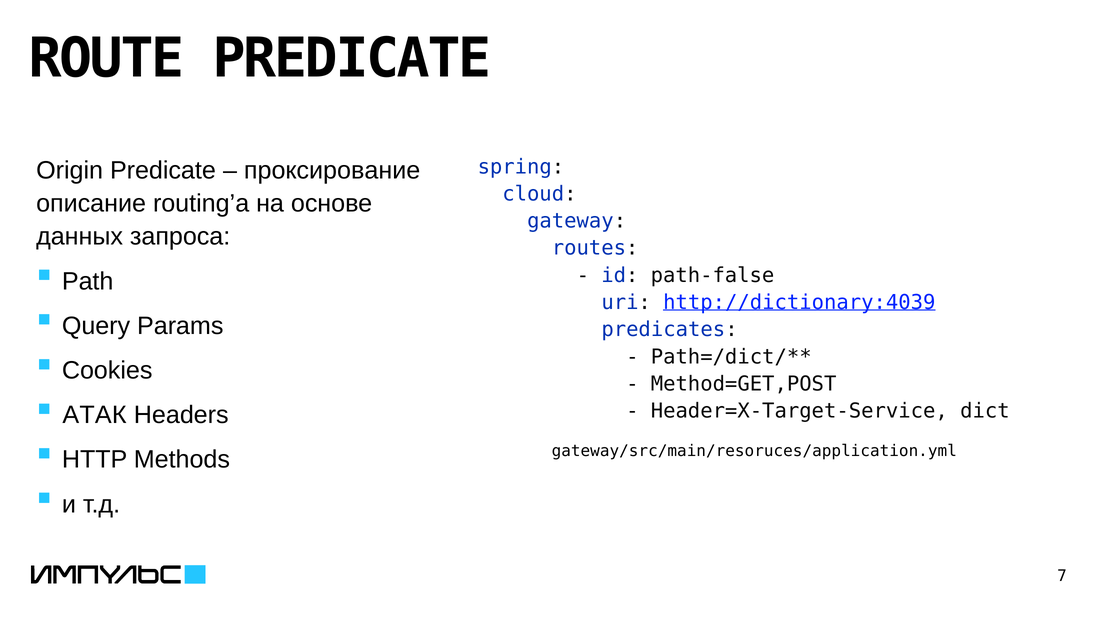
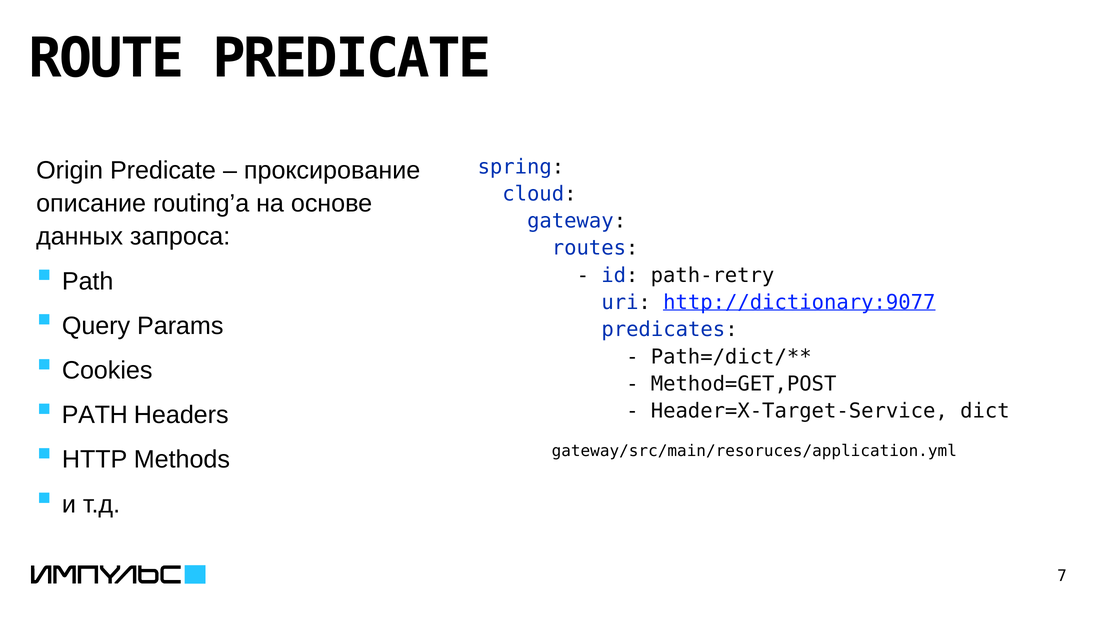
path-false: path-false -> path-retry
http://dictionary:4039: http://dictionary:4039 -> http://dictionary:9077
АТАК at (95, 415): АТАК -> PATH
